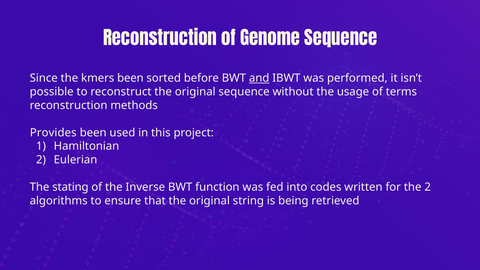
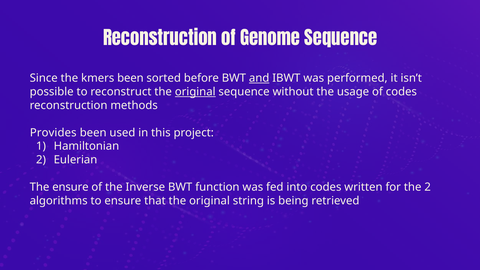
original at (195, 92) underline: none -> present
of terms: terms -> codes
The stating: stating -> ensure
